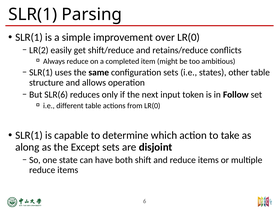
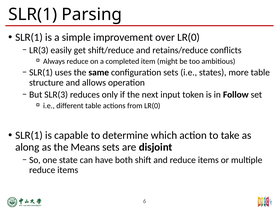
LR(2: LR(2 -> LR(3
other: other -> more
SLR(6: SLR(6 -> SLR(3
Except: Except -> Means
